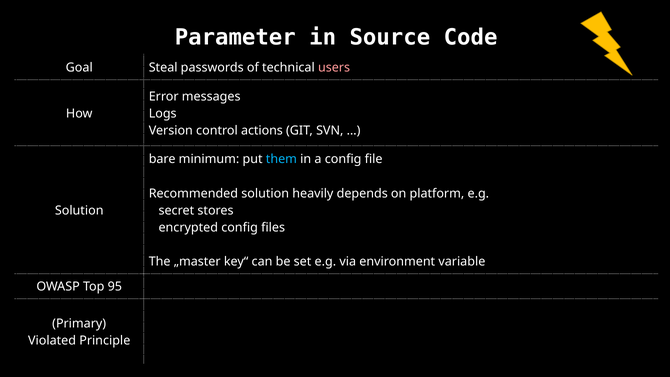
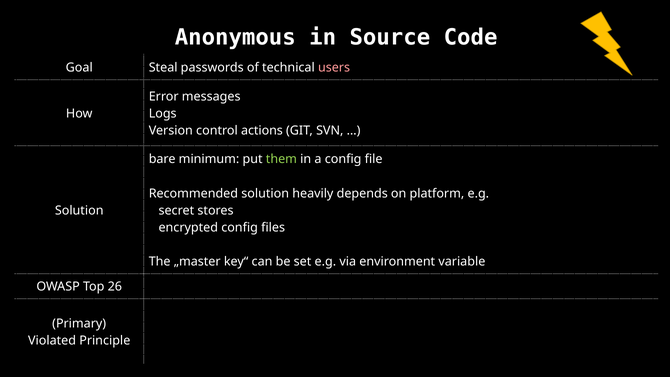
Parameter: Parameter -> Anonymous
them colour: light blue -> light green
95: 95 -> 26
